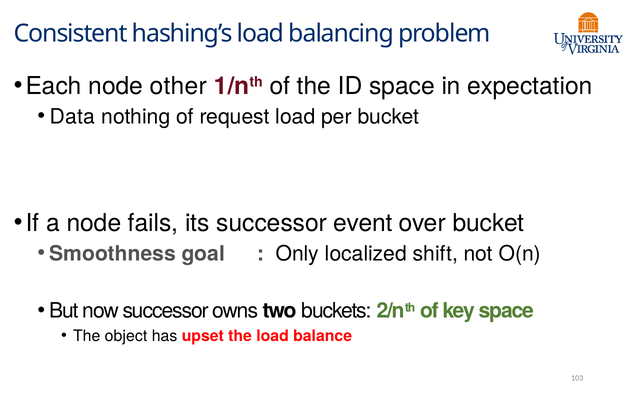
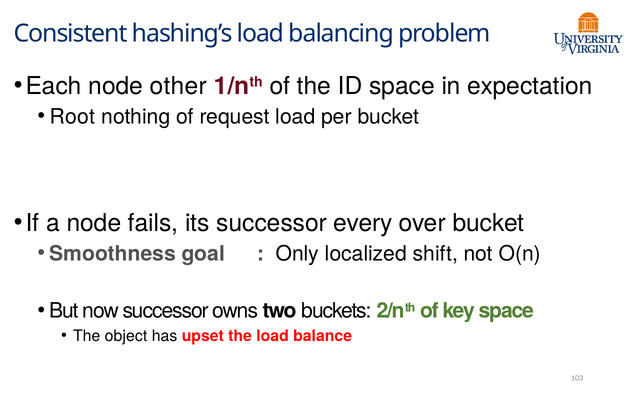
Data: Data -> Root
event: event -> every
